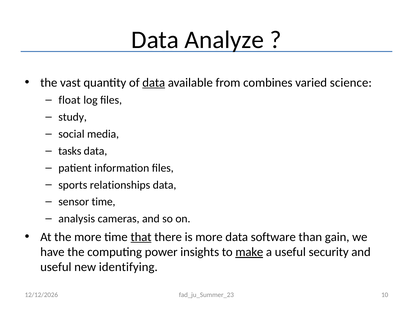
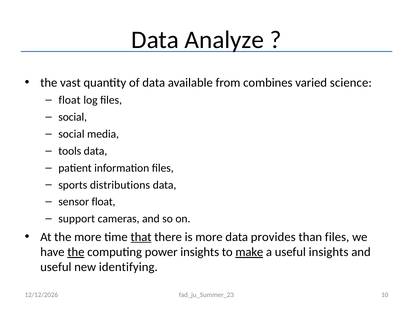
data at (154, 83) underline: present -> none
study at (73, 117): study -> social
tasks: tasks -> tools
relationships: relationships -> distributions
sensor time: time -> float
analysis: analysis -> support
software: software -> provides
than gain: gain -> files
the at (76, 253) underline: none -> present
useful security: security -> insights
